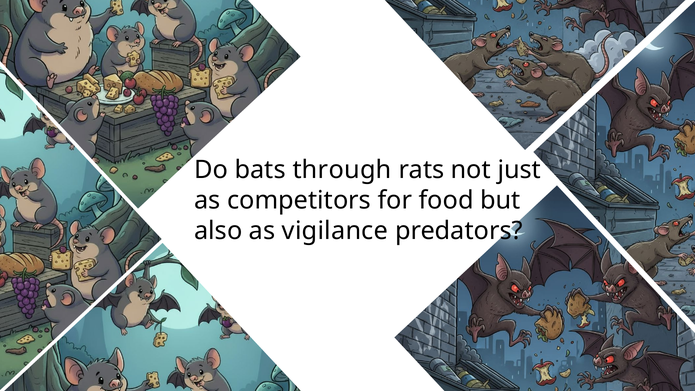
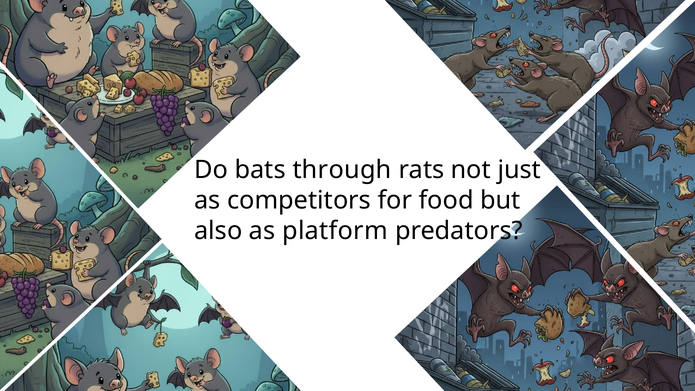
vigilance: vigilance -> platform
